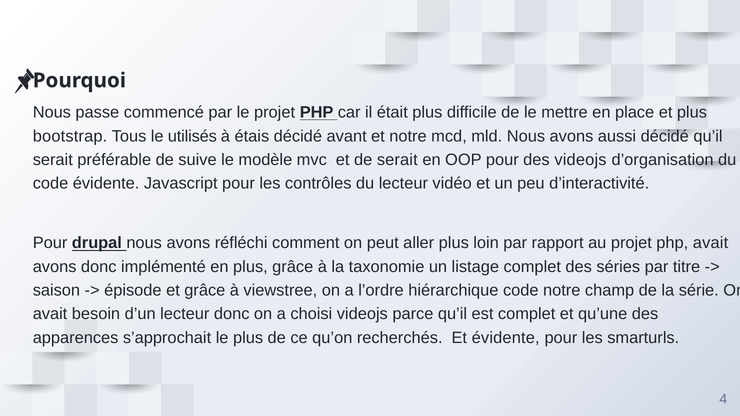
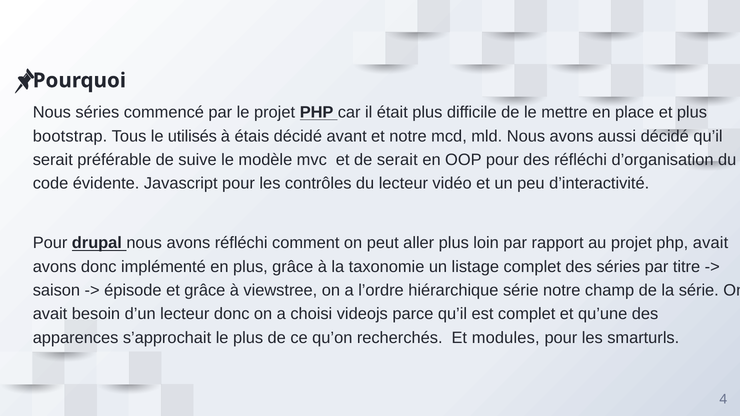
Nous passe: passe -> séries
des videojs: videojs -> réfléchi
hiérarchique code: code -> série
Et évidente: évidente -> modules
